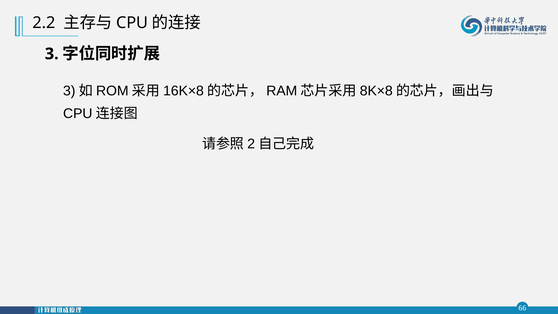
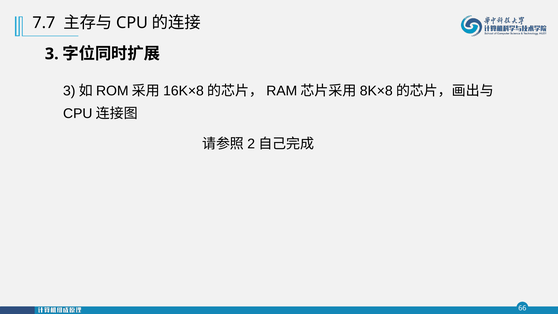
2.2: 2.2 -> 7.7
